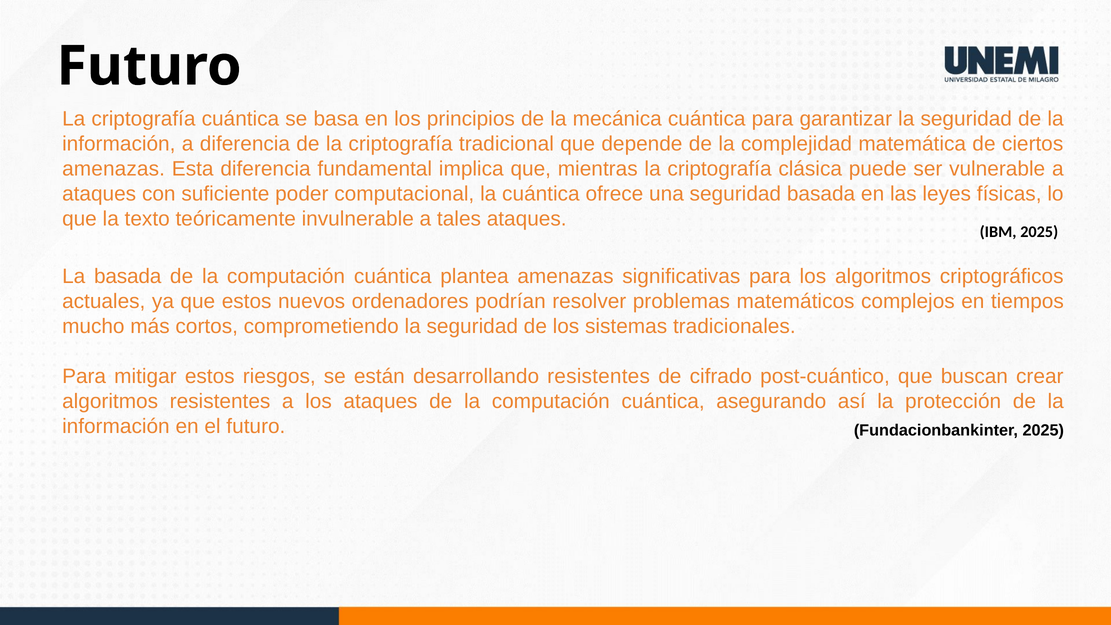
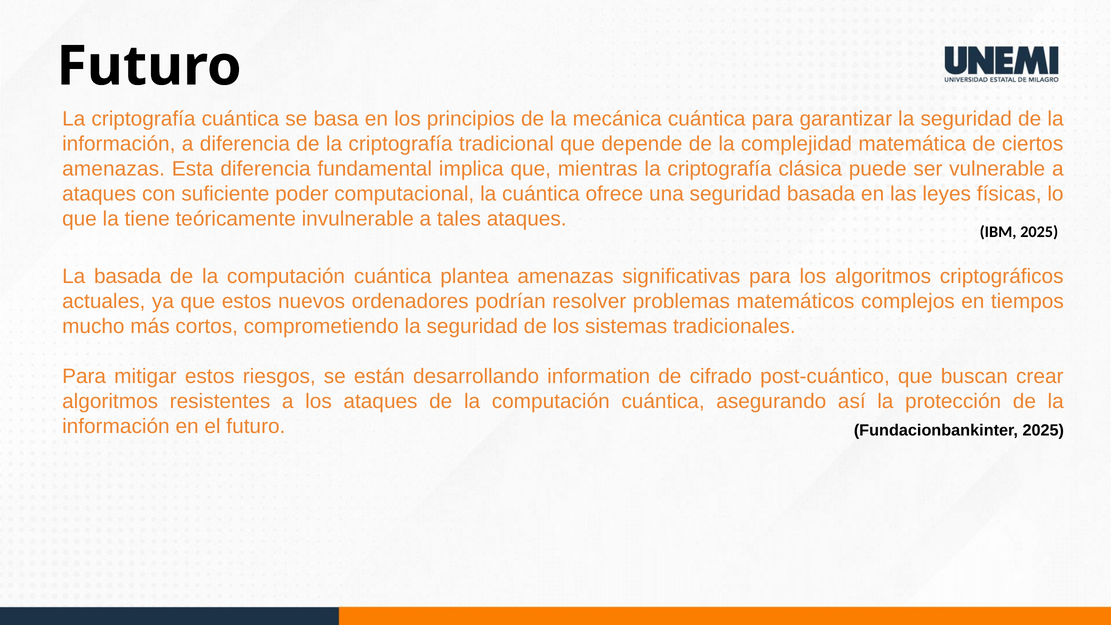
texto: texto -> tiene
desarrollando resistentes: resistentes -> information
